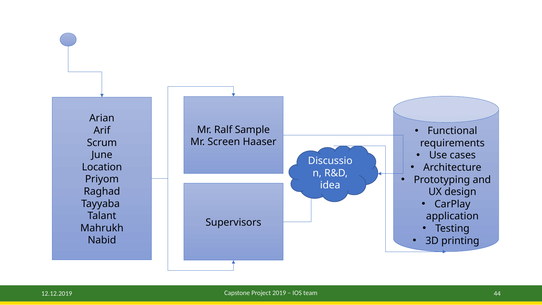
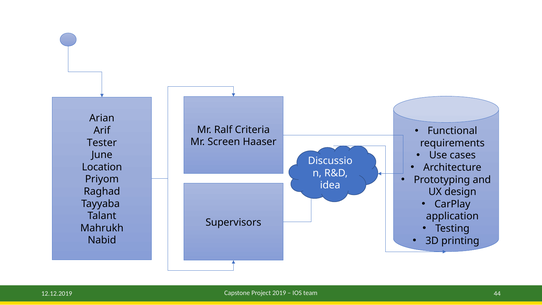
Sample: Sample -> Criteria
Scrum: Scrum -> Tester
